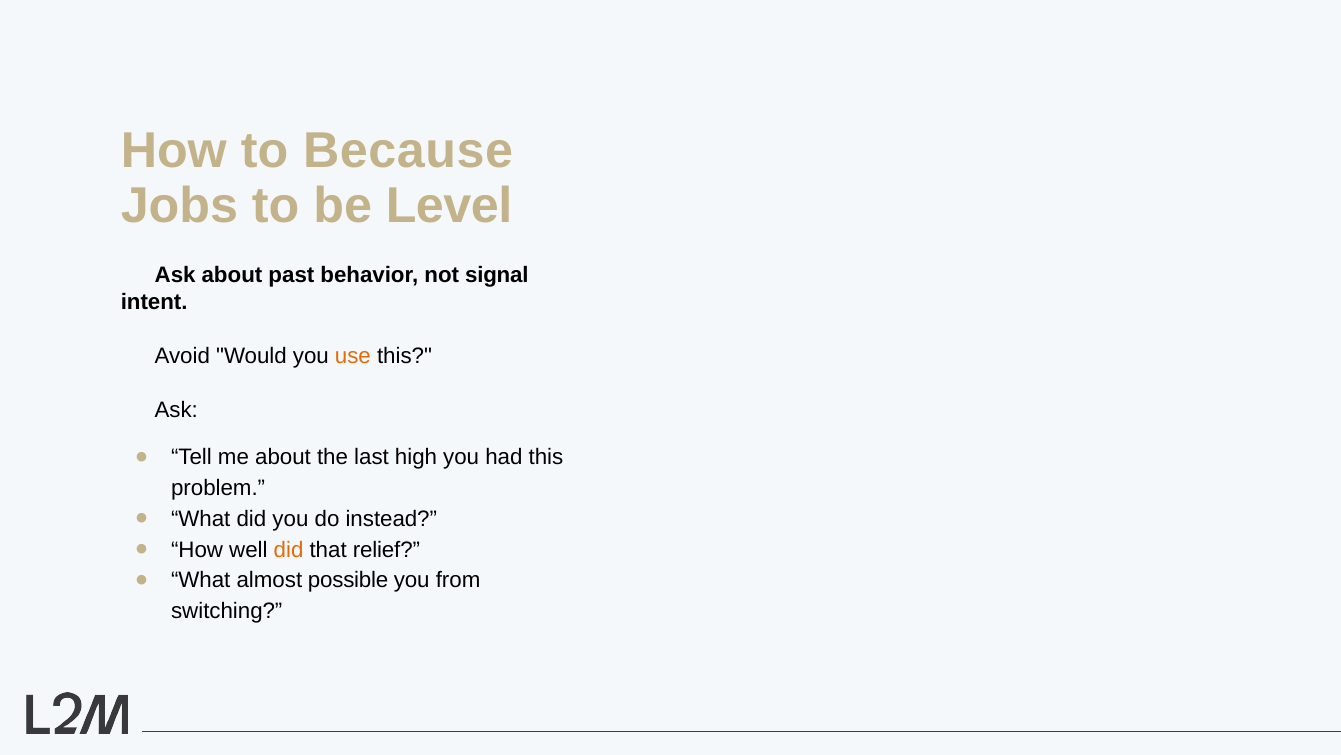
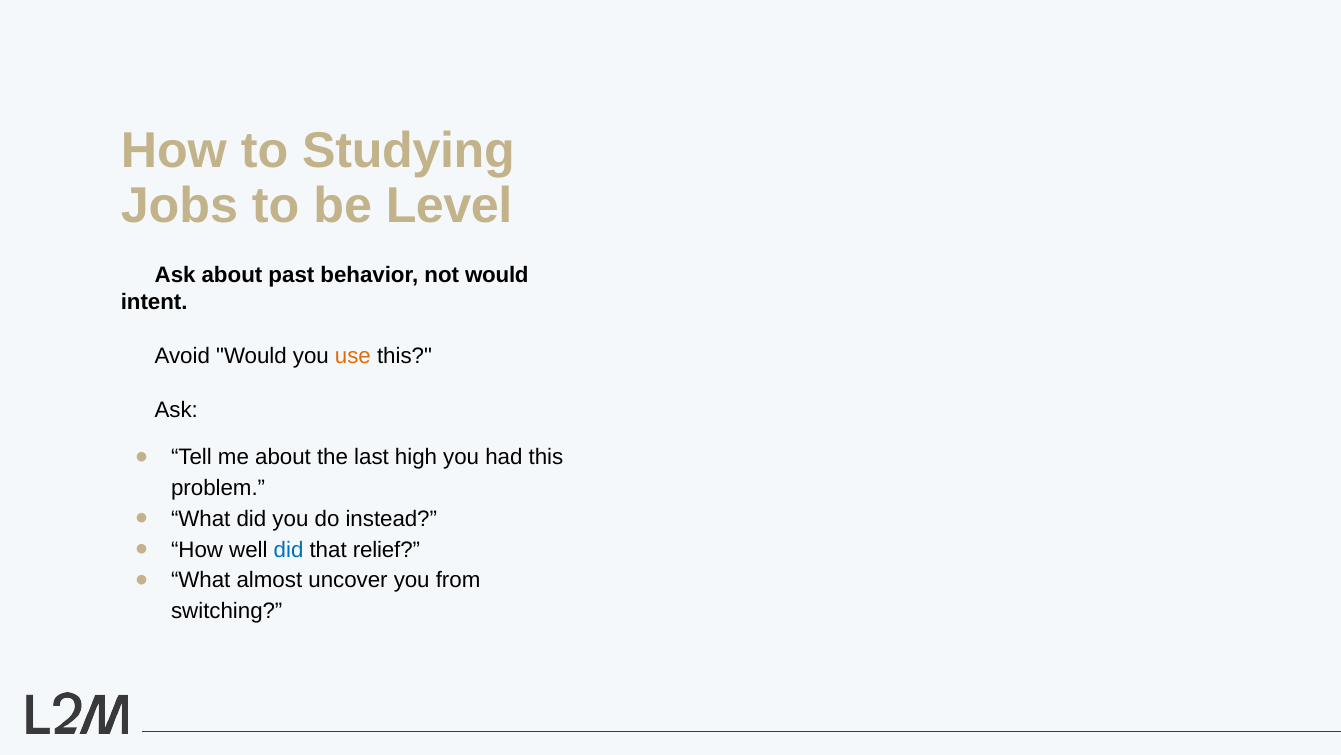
Because: Because -> Studying
not signal: signal -> would
did at (289, 549) colour: orange -> blue
possible: possible -> uncover
